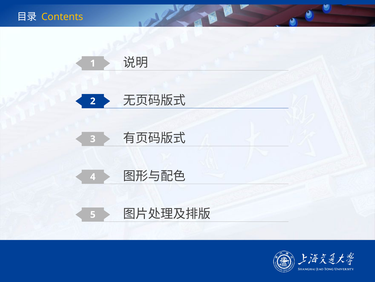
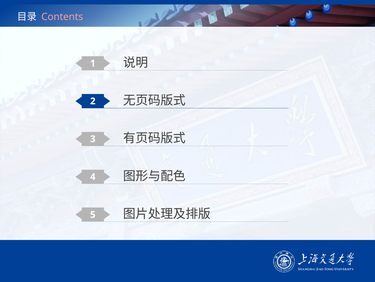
Contents colour: yellow -> pink
